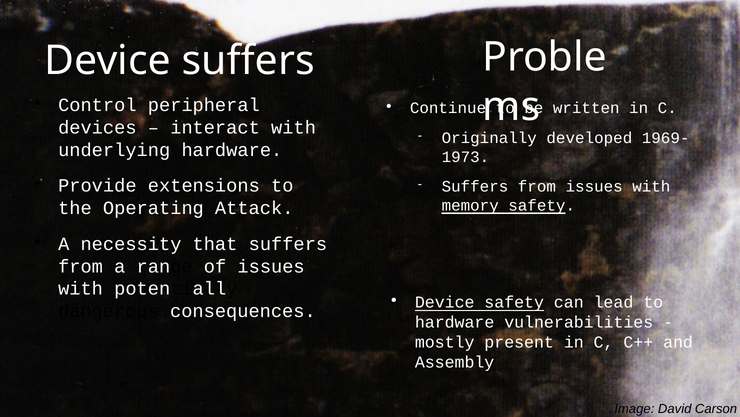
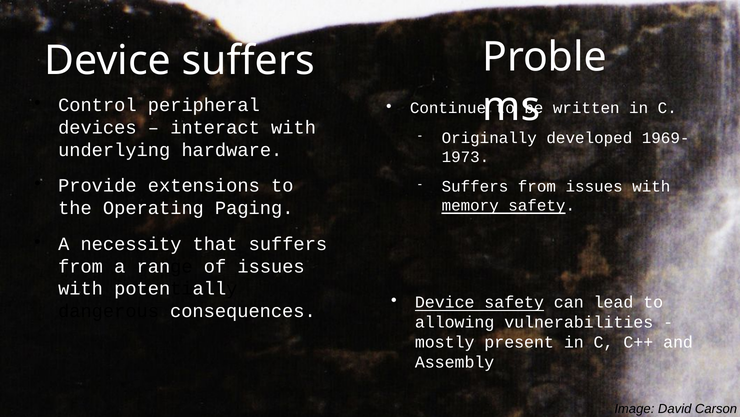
Attack: Attack -> Paging
hardware at (455, 322): hardware -> allowing
